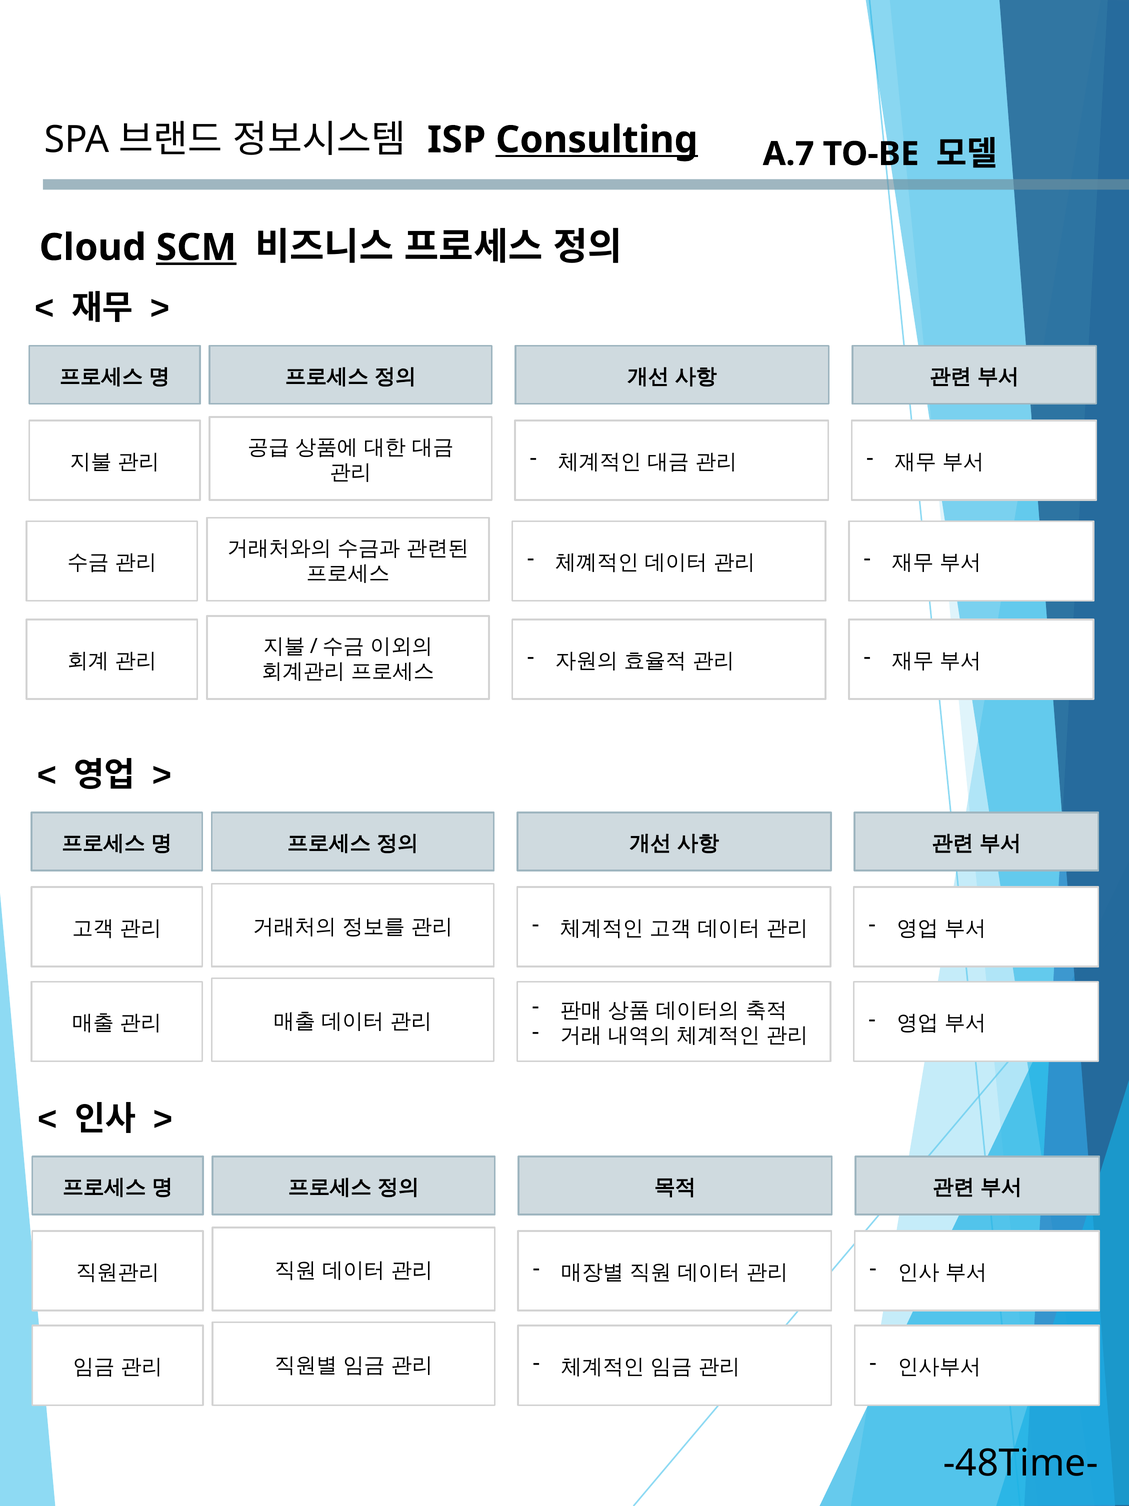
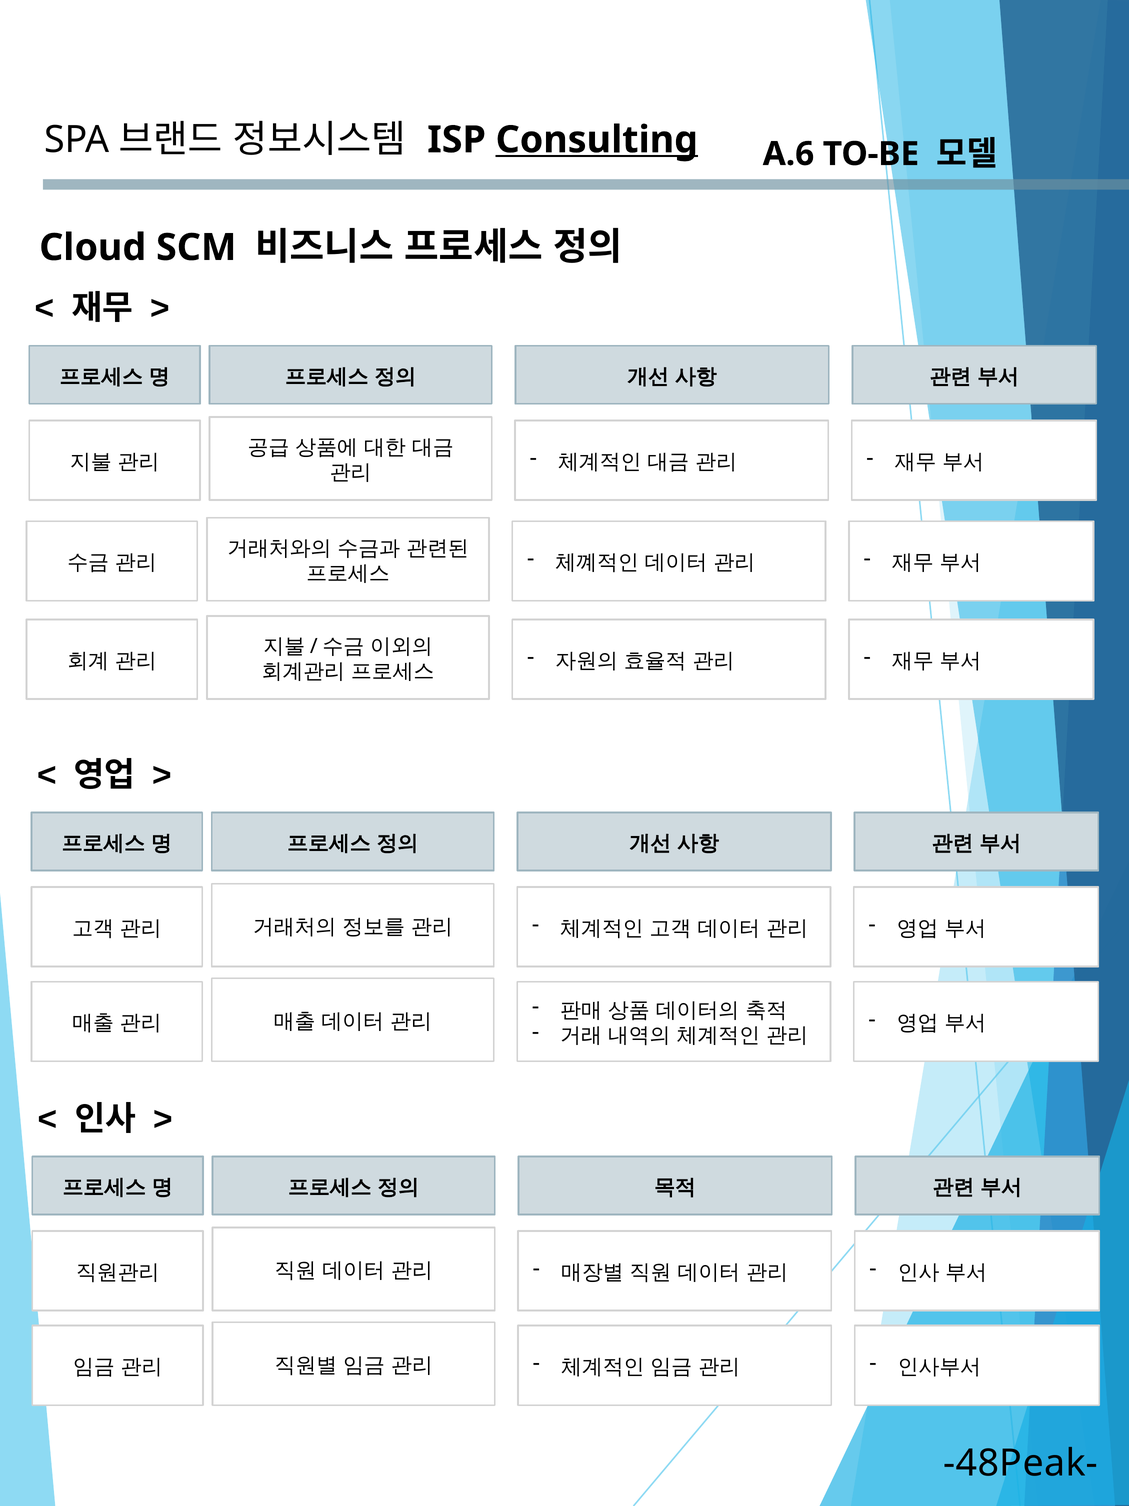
A.7: A.7 -> A.6
SCM underline: present -> none
-48Time-: -48Time- -> -48Peak-
